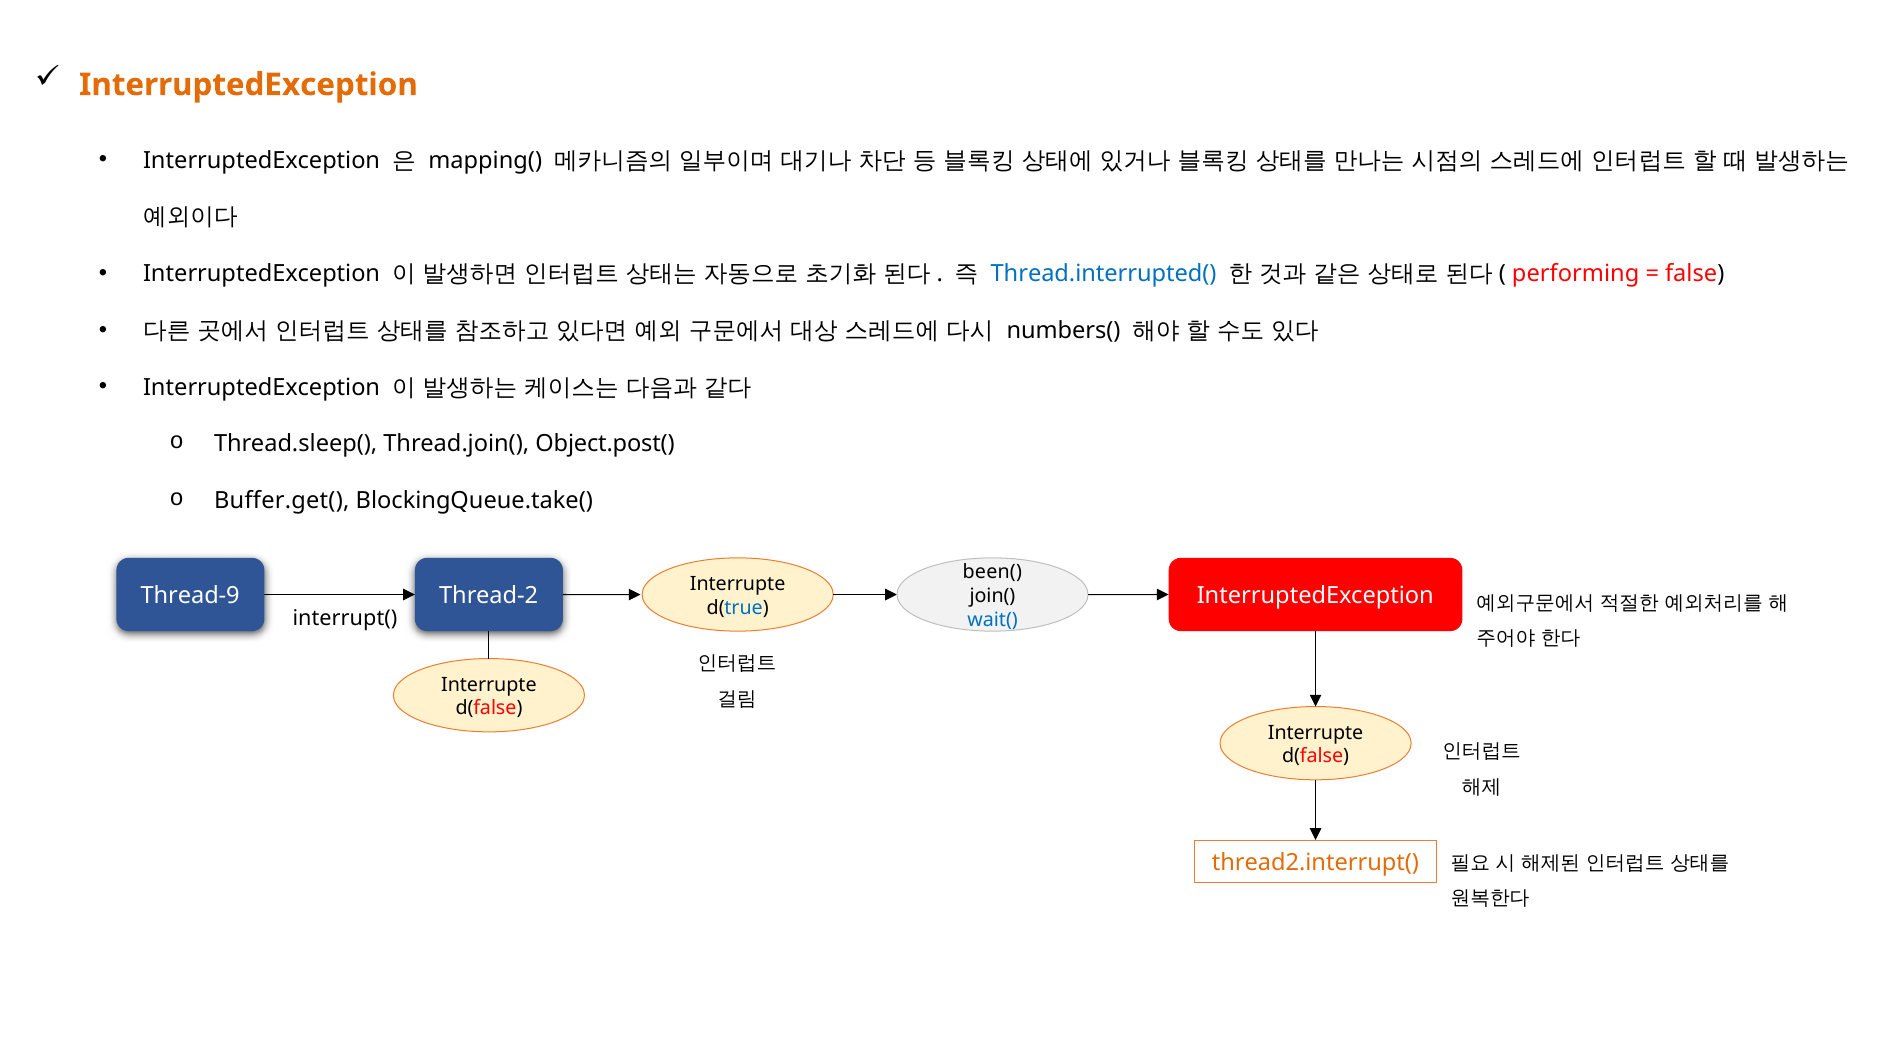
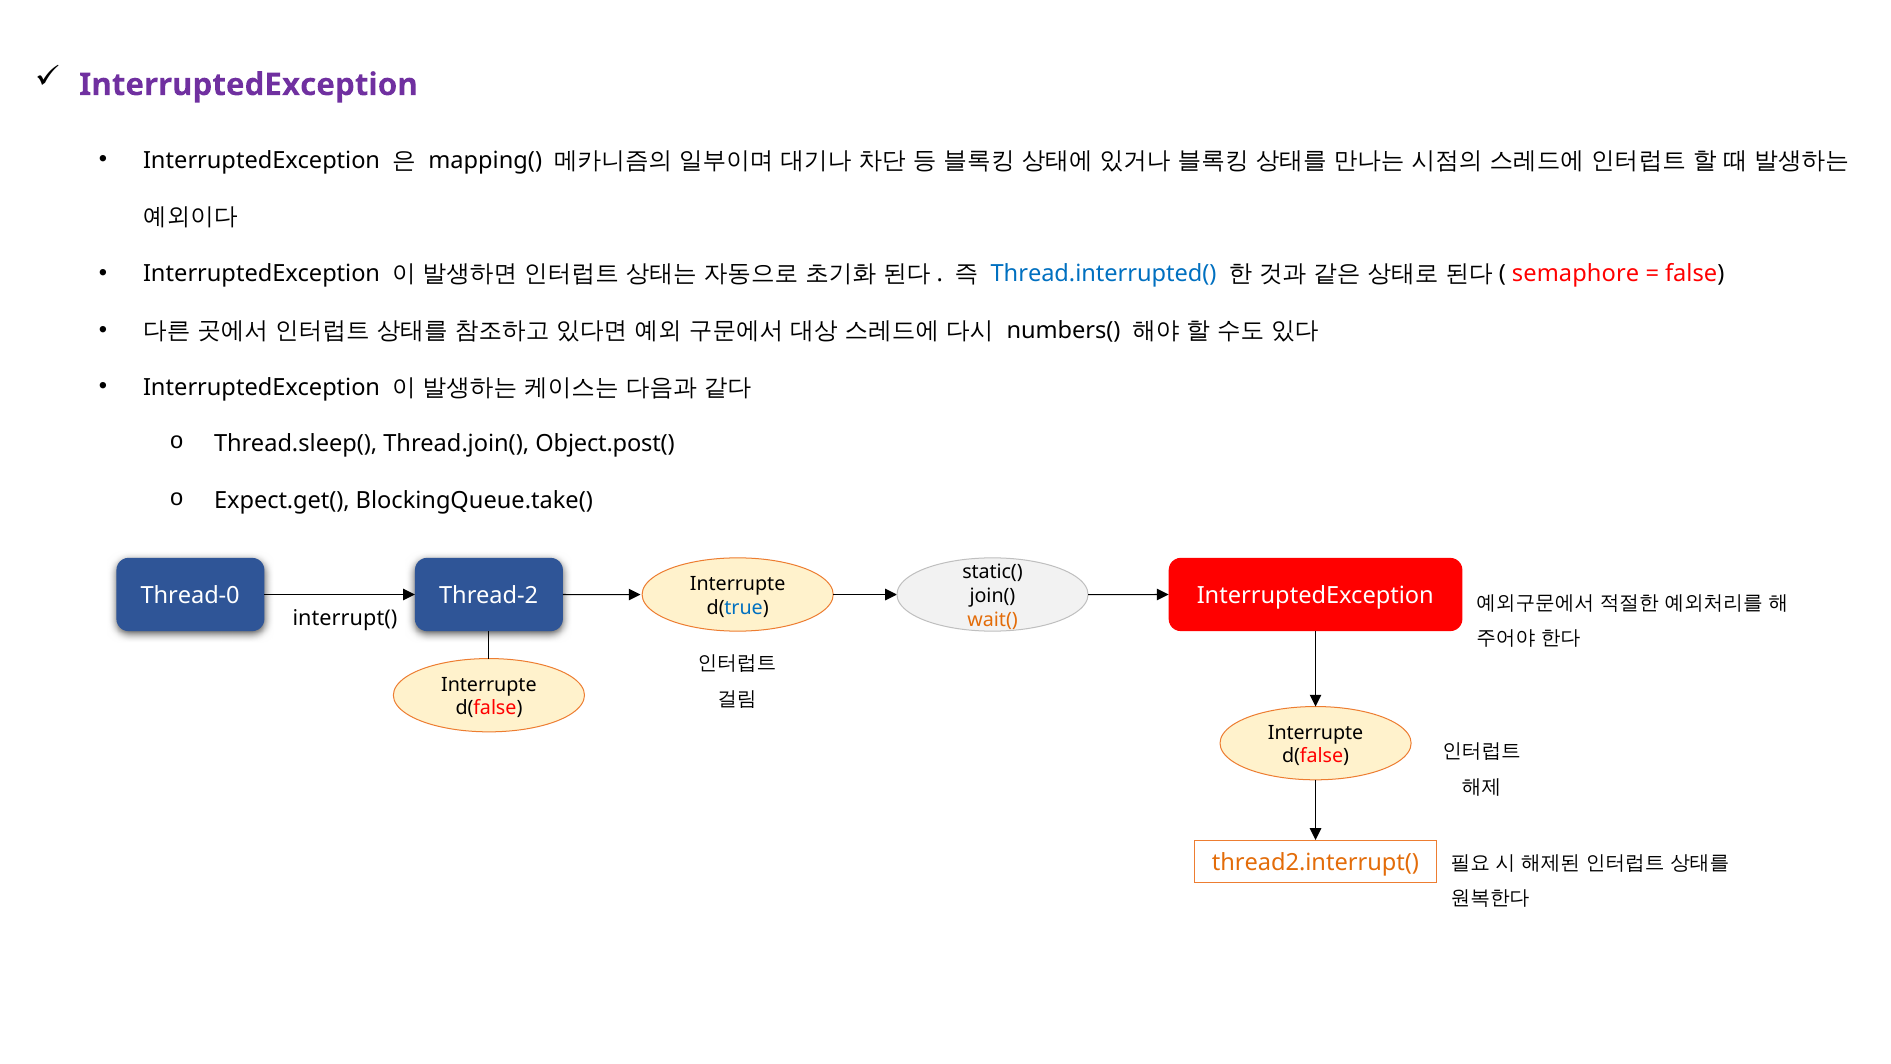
InterruptedException at (249, 85) colour: orange -> purple
performing: performing -> semaphore
Buffer.get(: Buffer.get( -> Expect.get(
been(: been( -> static(
Thread-9: Thread-9 -> Thread-0
wait( colour: blue -> orange
